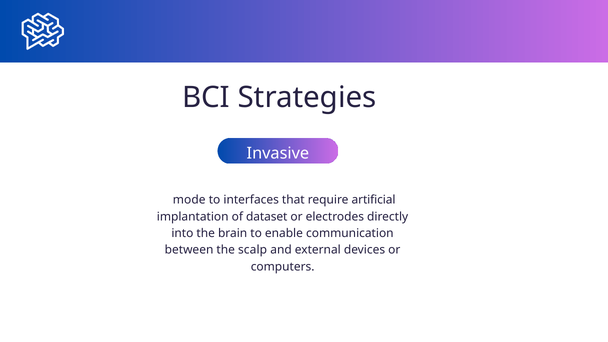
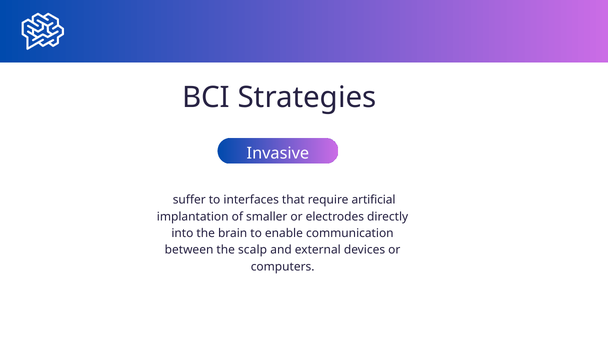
mode: mode -> suffer
dataset: dataset -> smaller
